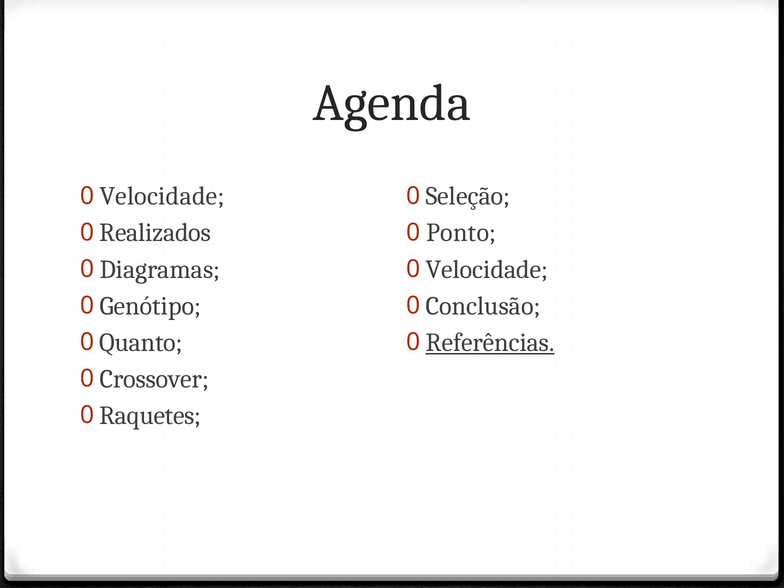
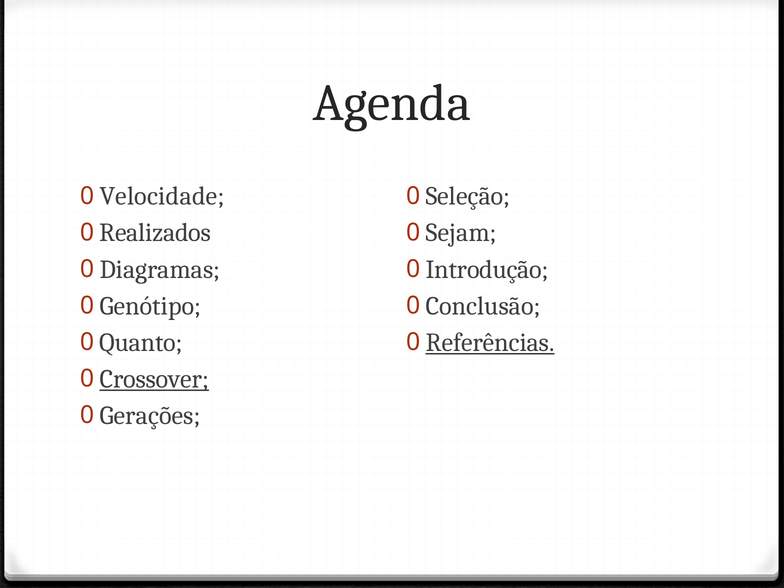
Ponto: Ponto -> Sejam
Velocidade at (487, 269): Velocidade -> Introdução
Crossover underline: none -> present
Raquetes: Raquetes -> Gerações
